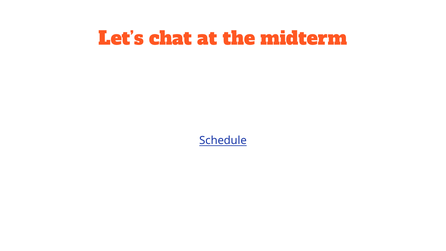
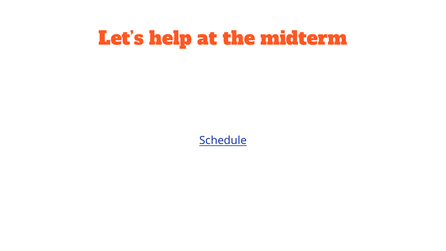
chat: chat -> help
